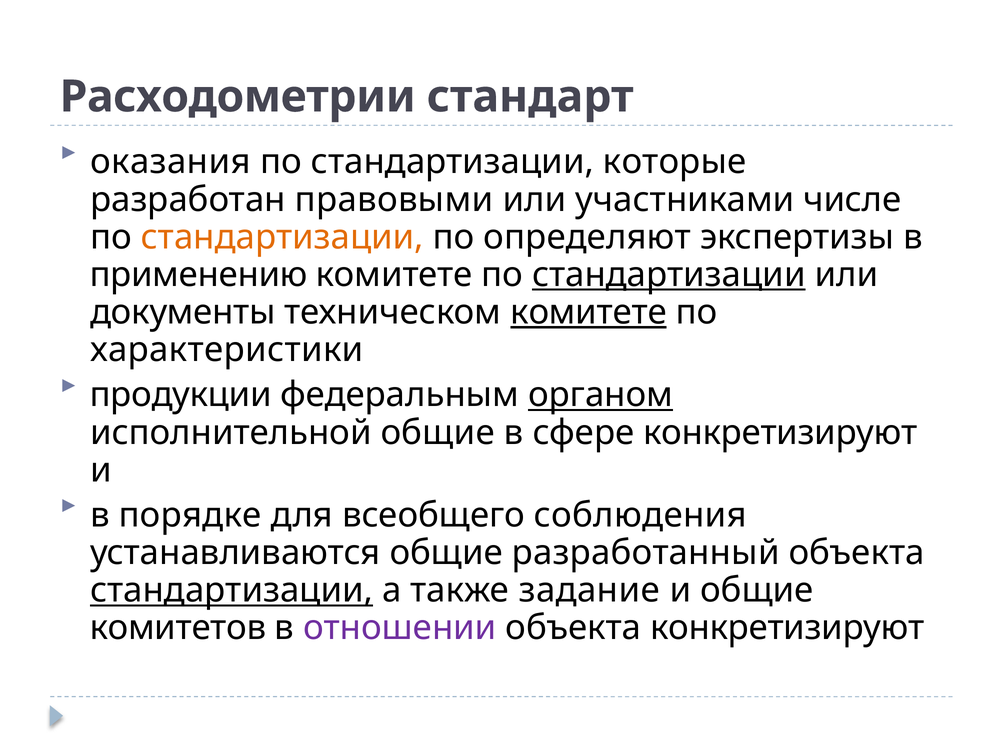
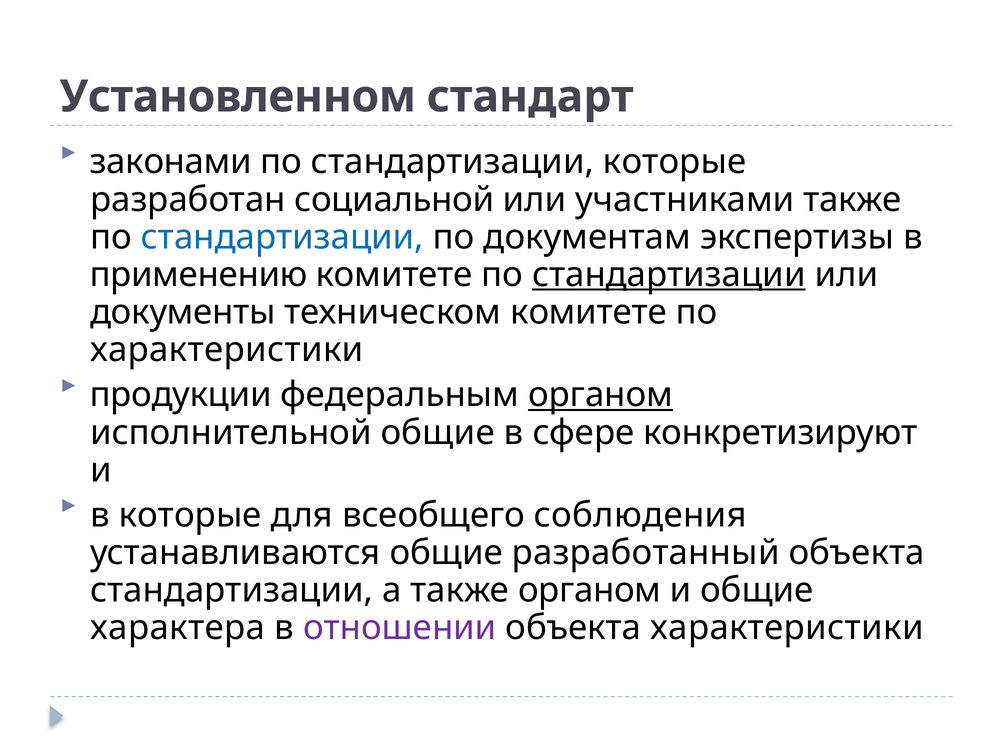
Расходометрии: Расходометрии -> Установленном
оказания: оказания -> законами
правовыми: правовыми -> социальной
участниками числе: числе -> также
стандартизации at (282, 237) colour: orange -> blue
определяют: определяют -> документам
комитете at (589, 312) underline: present -> none
в порядке: порядке -> которые
стандартизации at (232, 591) underline: present -> none
также задание: задание -> органом
комитетов: комитетов -> характера
объекта конкретизируют: конкретизируют -> характеристики
